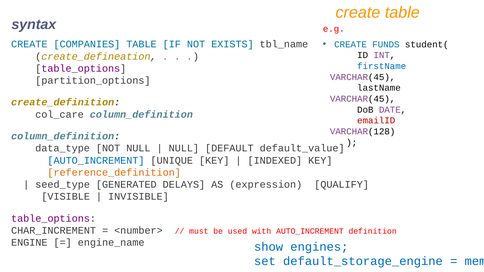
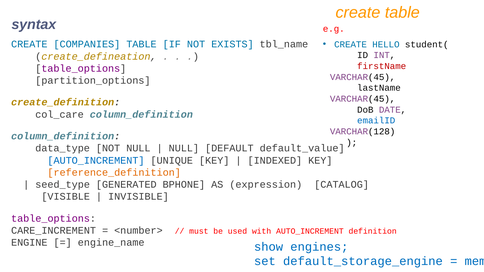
FUNDS: FUNDS -> HELLO
firstName colour: blue -> red
emailID colour: red -> blue
DELAYS: DELAYS -> BPHONE
QUALIFY: QUALIFY -> CATALOG
CHAR_INCREMENT: CHAR_INCREMENT -> CARE_INCREMENT
